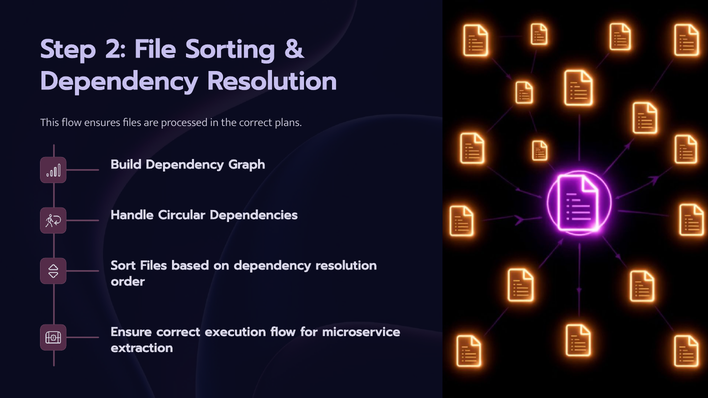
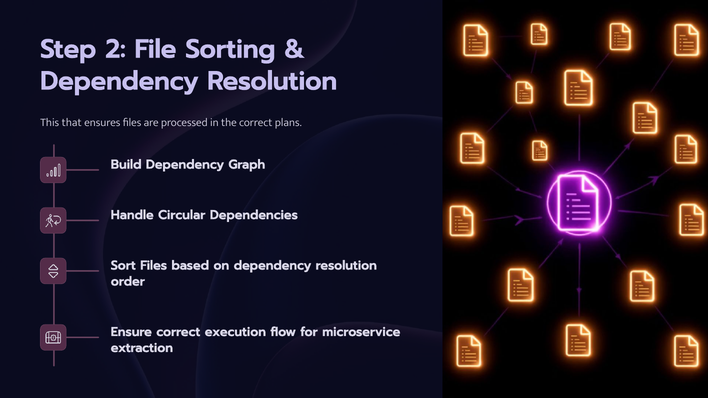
This flow: flow -> that
